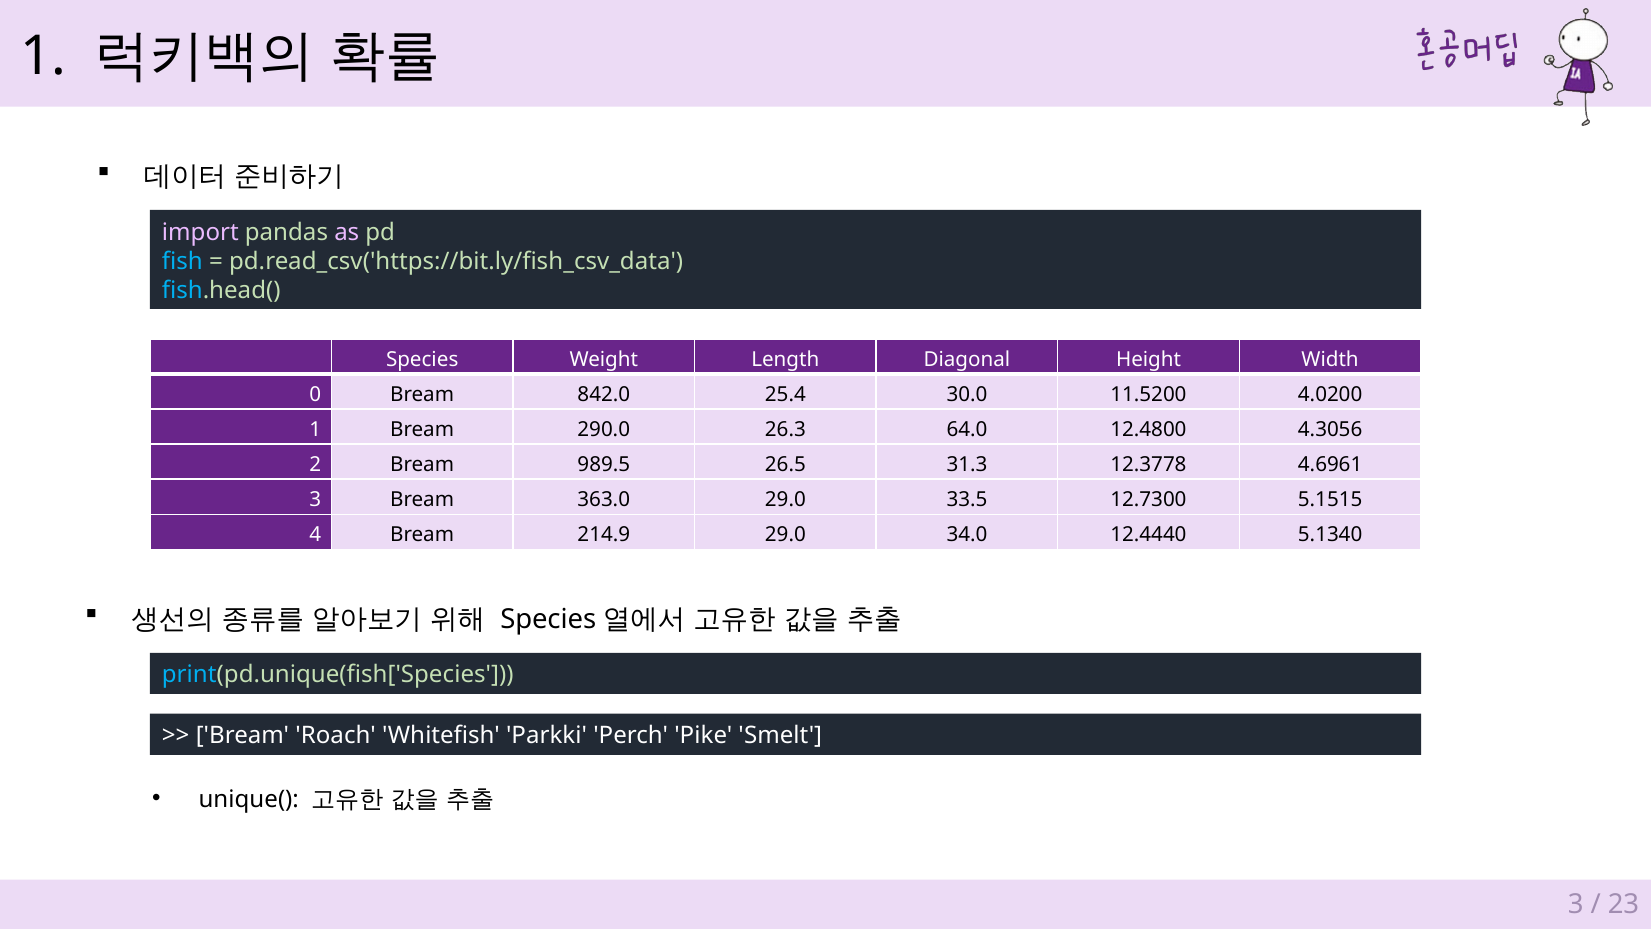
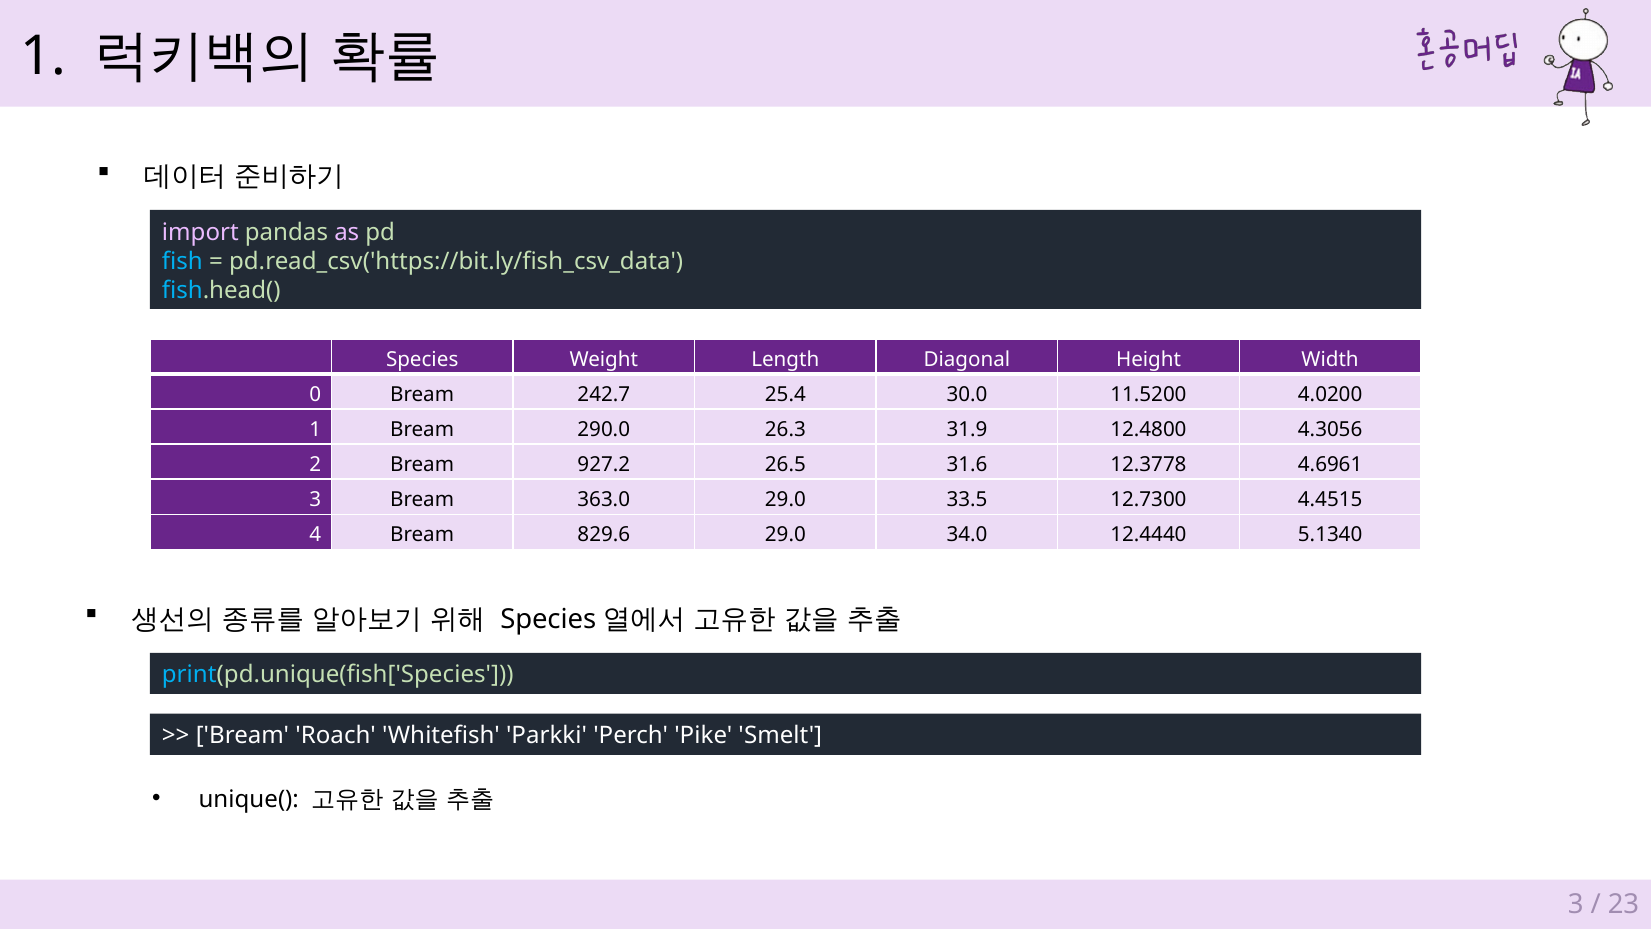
842.0: 842.0 -> 242.7
64.0: 64.0 -> 31.9
989.5: 989.5 -> 927.2
31.3: 31.3 -> 31.6
5.1515: 5.1515 -> 4.4515
214.9: 214.9 -> 829.6
